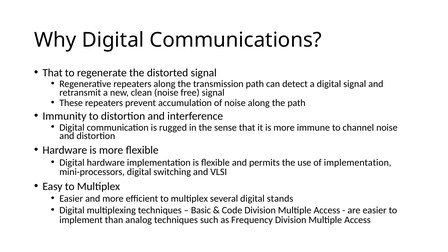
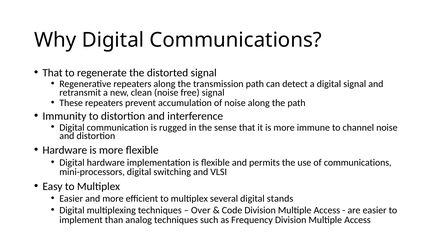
of implementation: implementation -> communications
Basic: Basic -> Over
